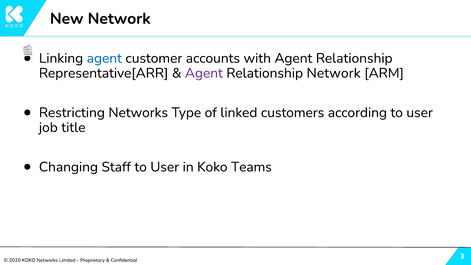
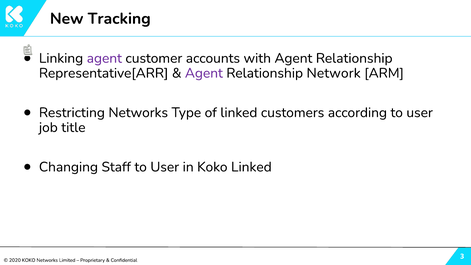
New Network: Network -> Tracking
agent at (104, 58) colour: blue -> purple
Koko Teams: Teams -> Linked
